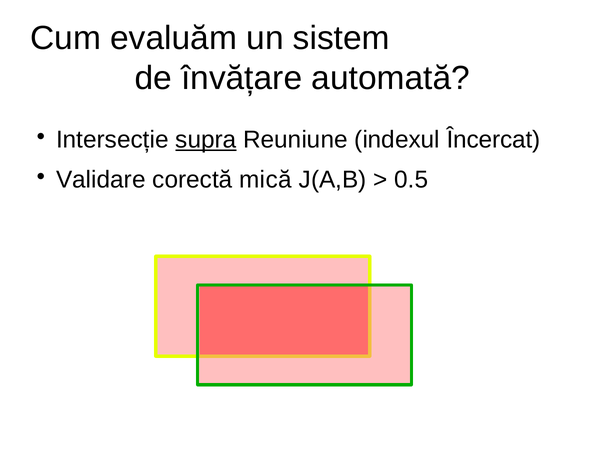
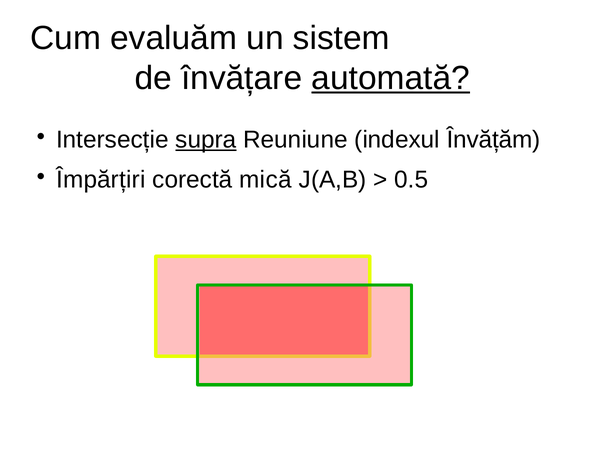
automată underline: none -> present
Încercat: Încercat -> Învățăm
Validare: Validare -> Împărțiri
